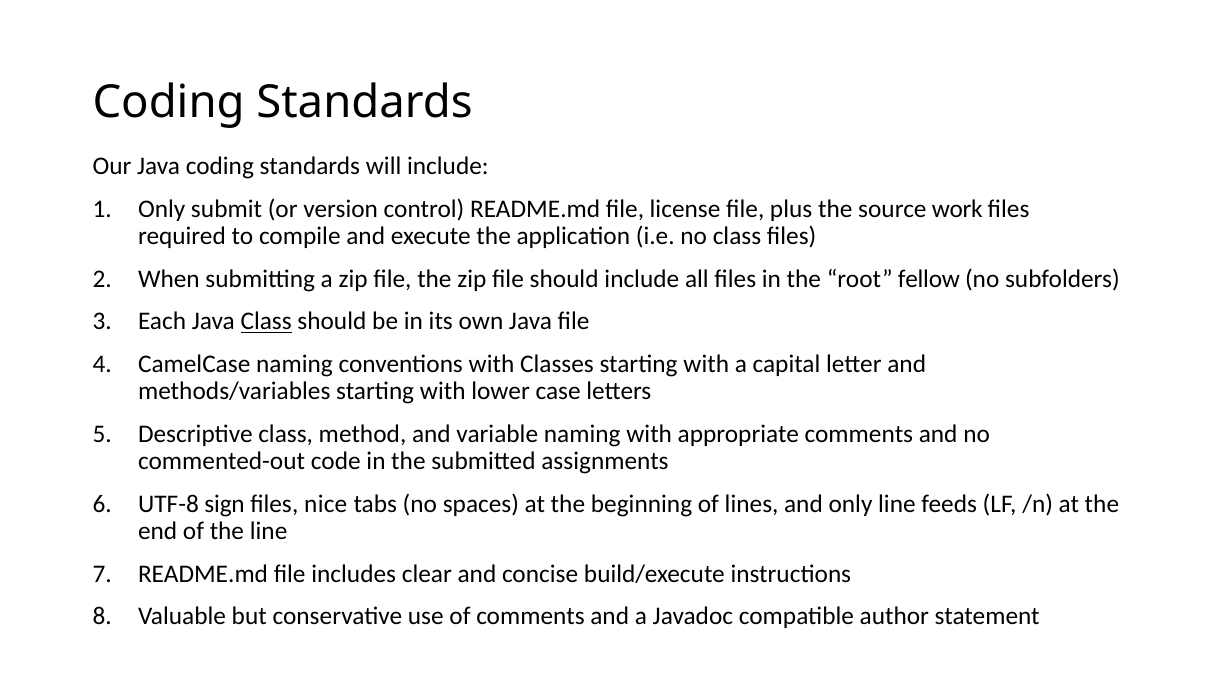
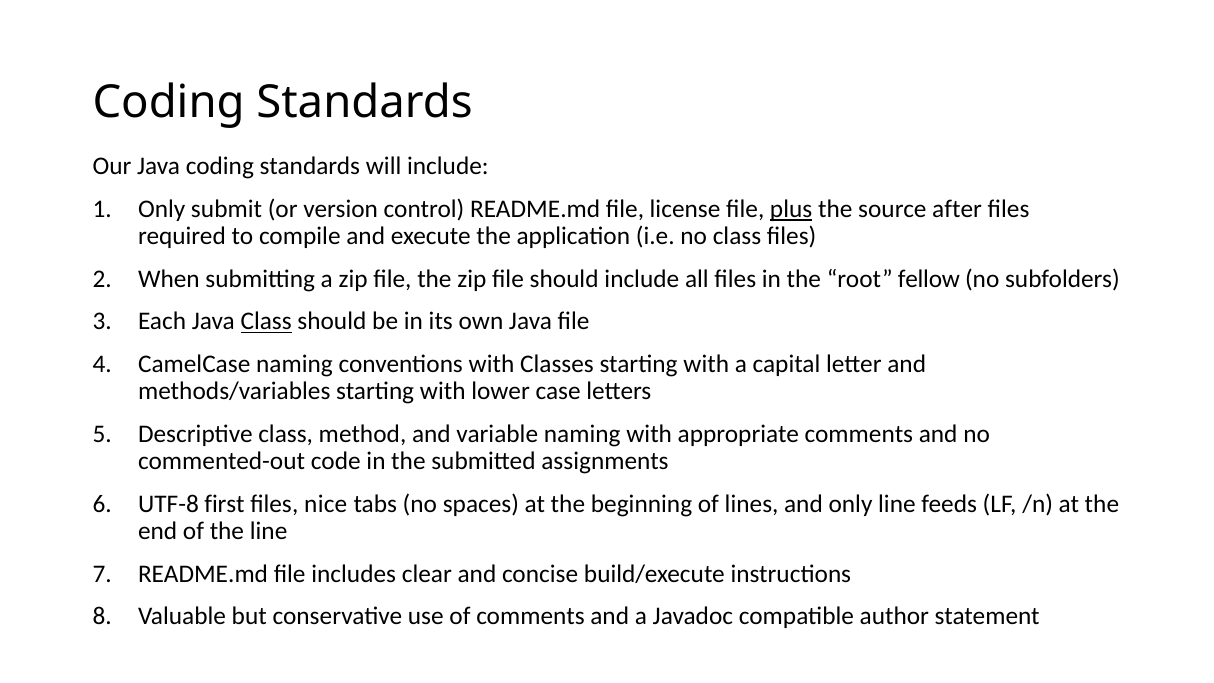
plus underline: none -> present
work: work -> after
sign: sign -> first
